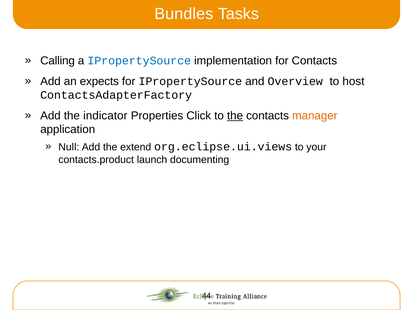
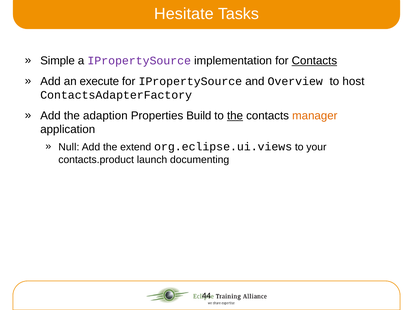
Bundles: Bundles -> Hesitate
Calling: Calling -> Simple
IPropertySource at (139, 61) colour: blue -> purple
Contacts at (314, 61) underline: none -> present
expects: expects -> execute
indicator: indicator -> adaption
Click: Click -> Build
